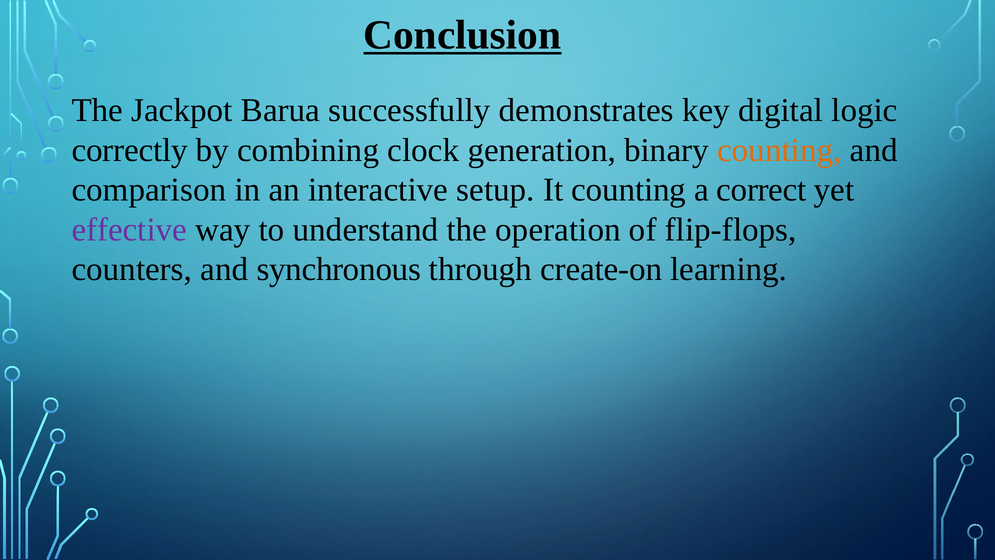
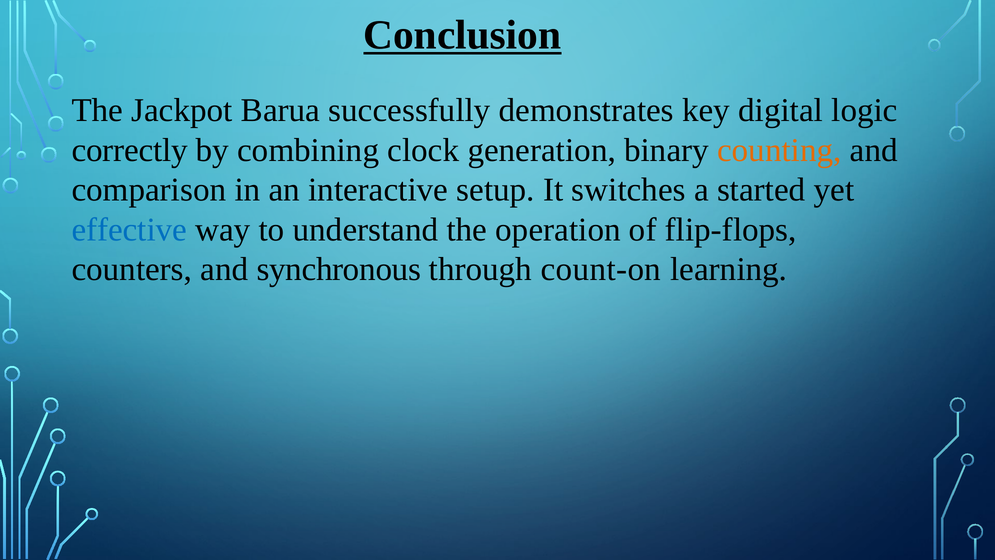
It counting: counting -> switches
correct: correct -> started
effective colour: purple -> blue
create-on: create-on -> count-on
